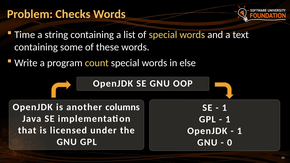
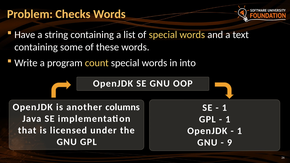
Time: Time -> Have
else: else -> into
0: 0 -> 9
